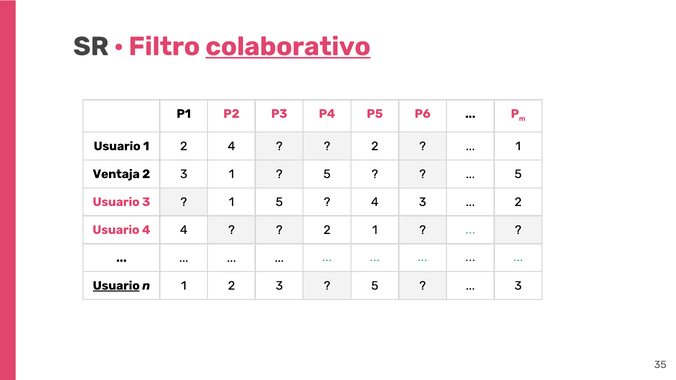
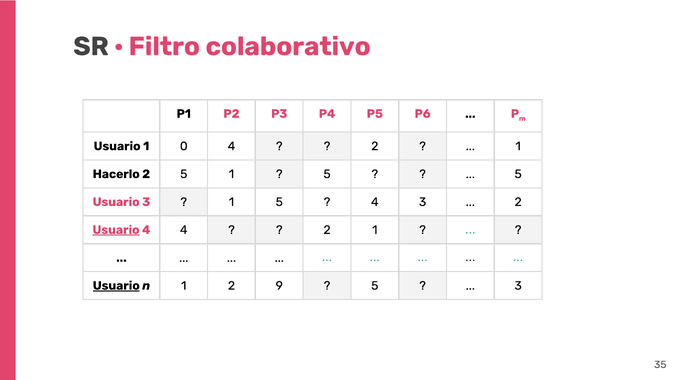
colaborativo underline: present -> none
Usuario 1 2: 2 -> 0
Ventaja: Ventaja -> Hacerlo
3 at (184, 174): 3 -> 5
Usuario at (116, 230) underline: none -> present
1 2 3: 3 -> 9
